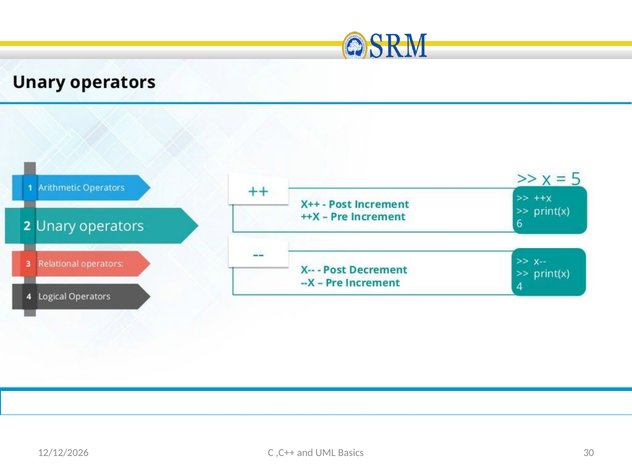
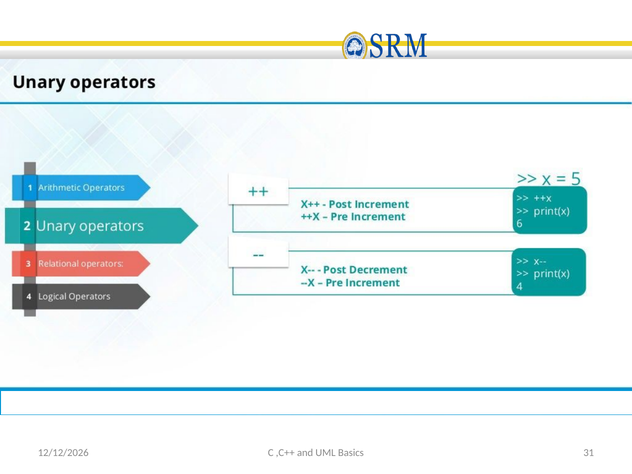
30: 30 -> 31
